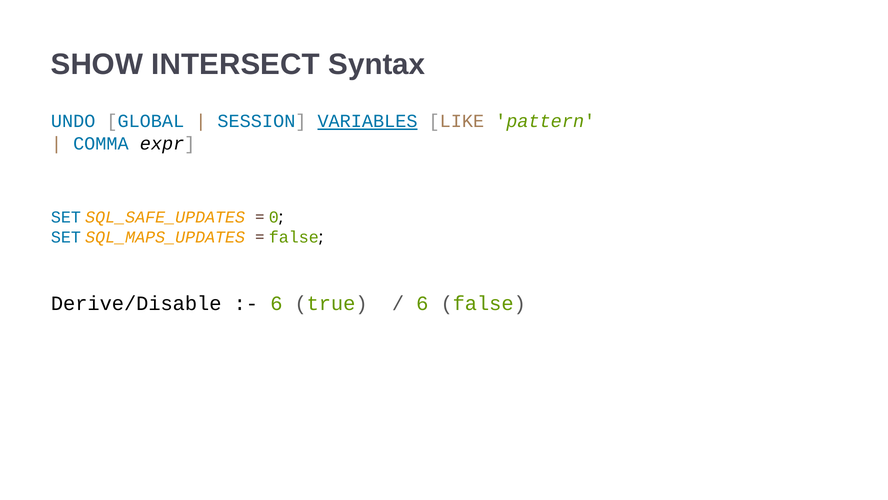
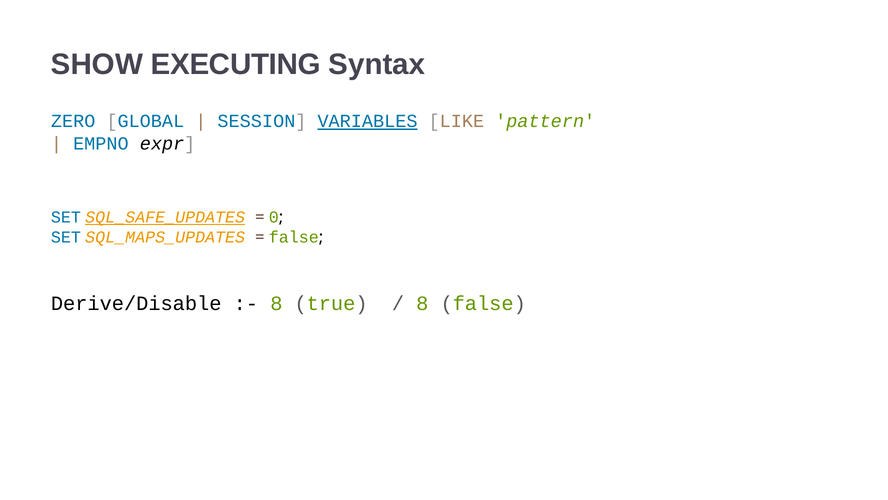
INTERSECT: INTERSECT -> EXECUTING
UNDO: UNDO -> ZERO
COMMA: COMMA -> EMPNO
SQL_SAFE_UPDATES underline: none -> present
6 at (276, 303): 6 -> 8
6 at (422, 303): 6 -> 8
